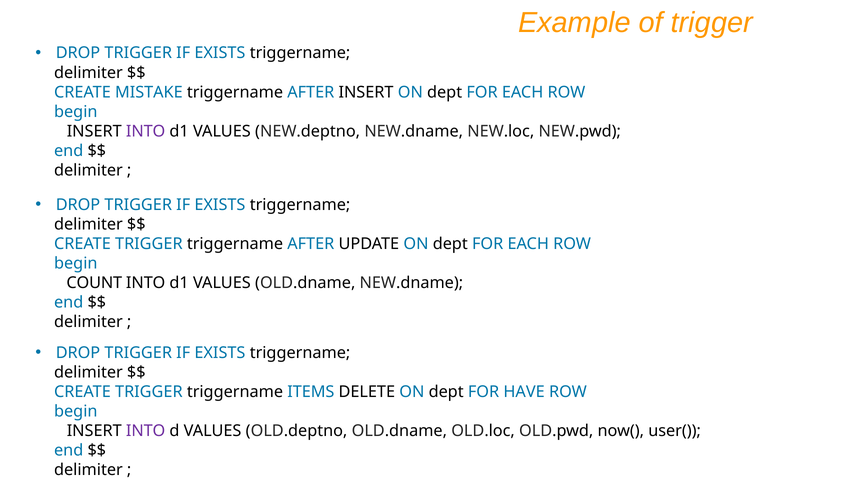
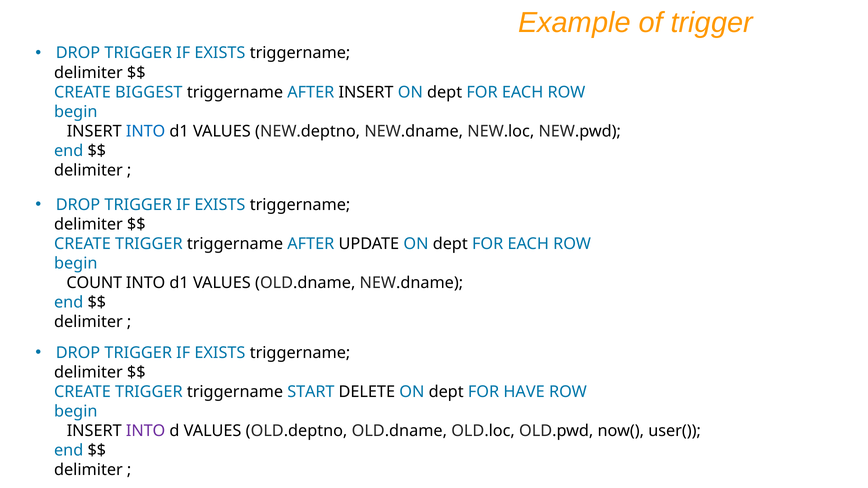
MISTAKE: MISTAKE -> BIGGEST
INTO at (146, 131) colour: purple -> blue
ITEMS: ITEMS -> START
